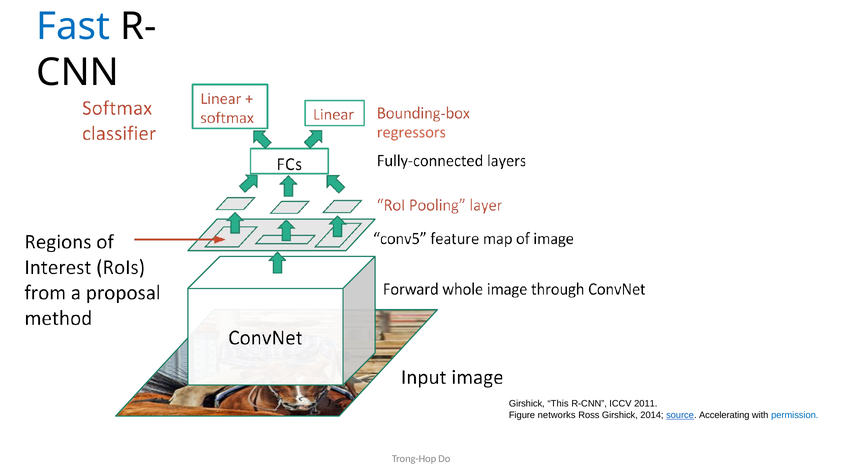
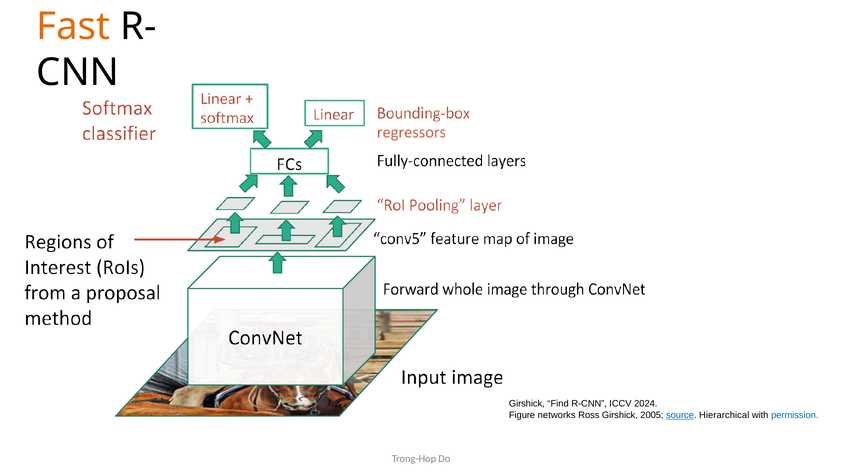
Fast colour: blue -> orange
This: This -> Find
2011: 2011 -> 2024
2014: 2014 -> 2005
Accelerating: Accelerating -> Hierarchical
